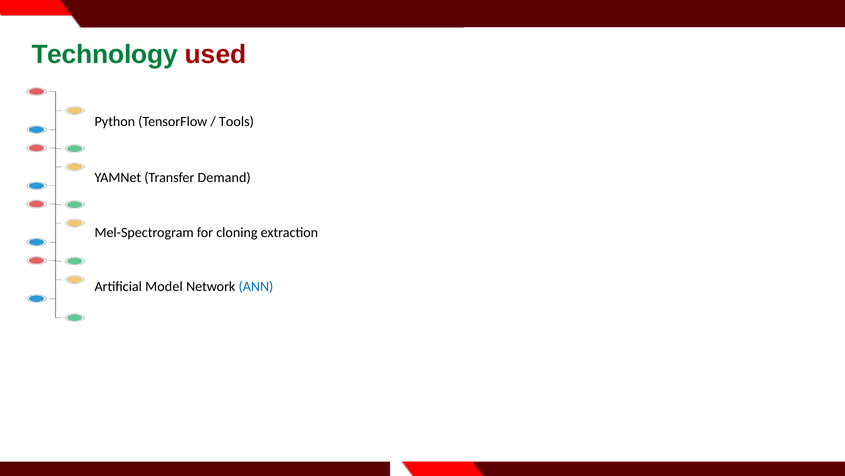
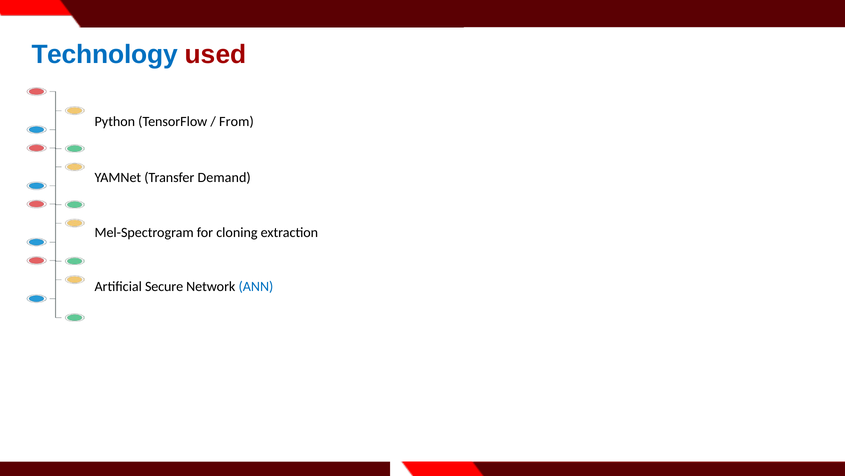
Technology colour: green -> blue
Tools: Tools -> From
Model: Model -> Secure
